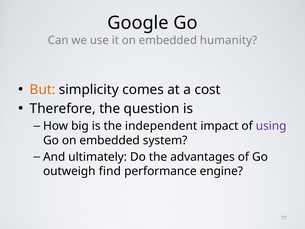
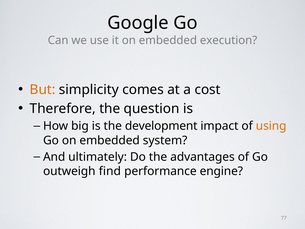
humanity: humanity -> execution
independent: independent -> development
using colour: purple -> orange
